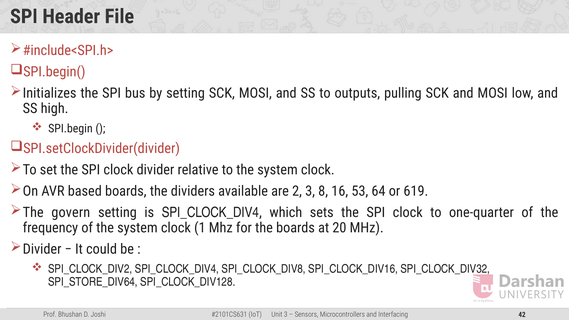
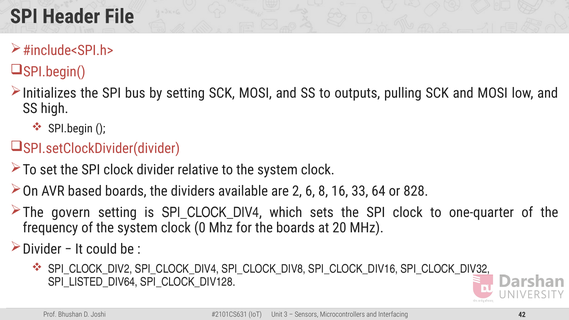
2 3: 3 -> 6
53: 53 -> 33
619: 619 -> 828
1: 1 -> 0
SPI_STORE_DIV64: SPI_STORE_DIV64 -> SPI_LISTED_DIV64
